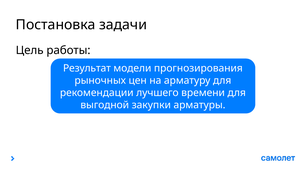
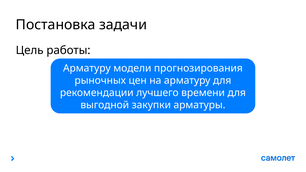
Результат at (87, 68): Результат -> Арматуру
